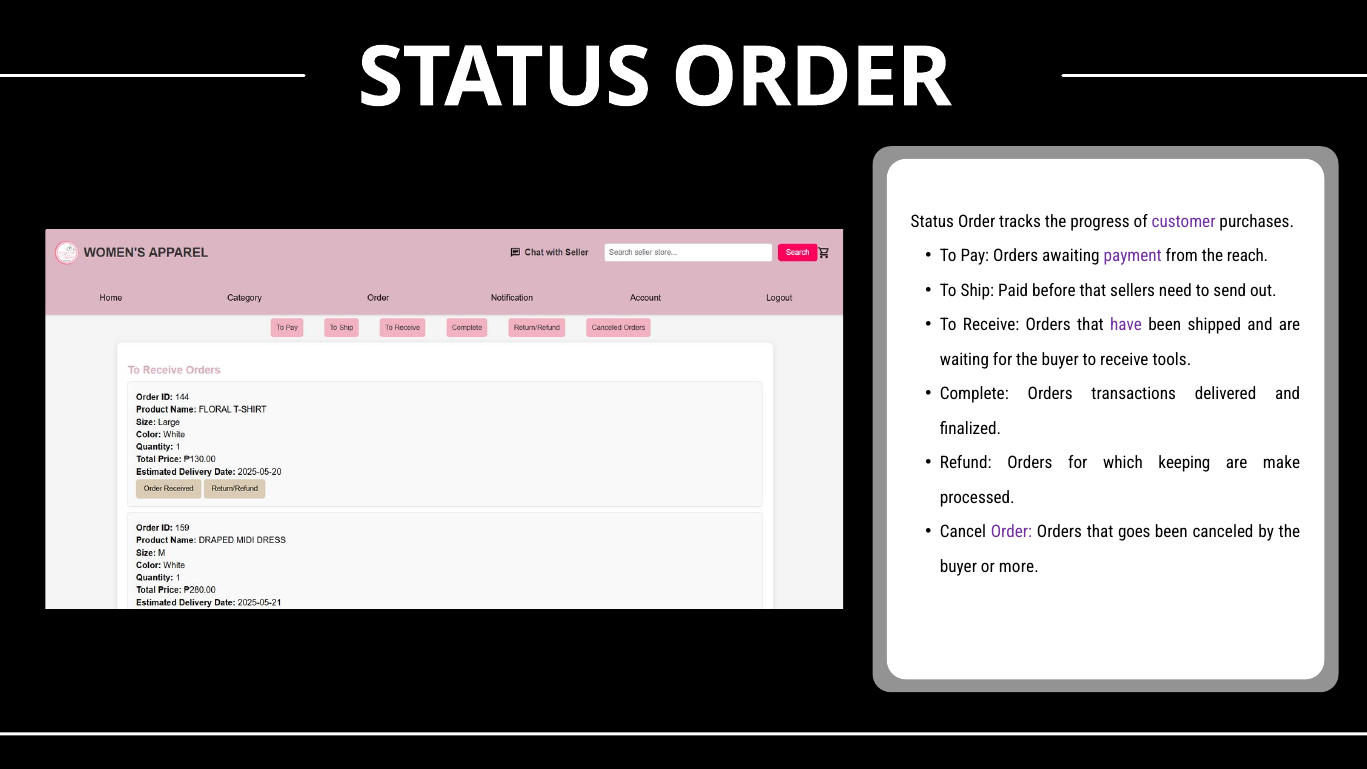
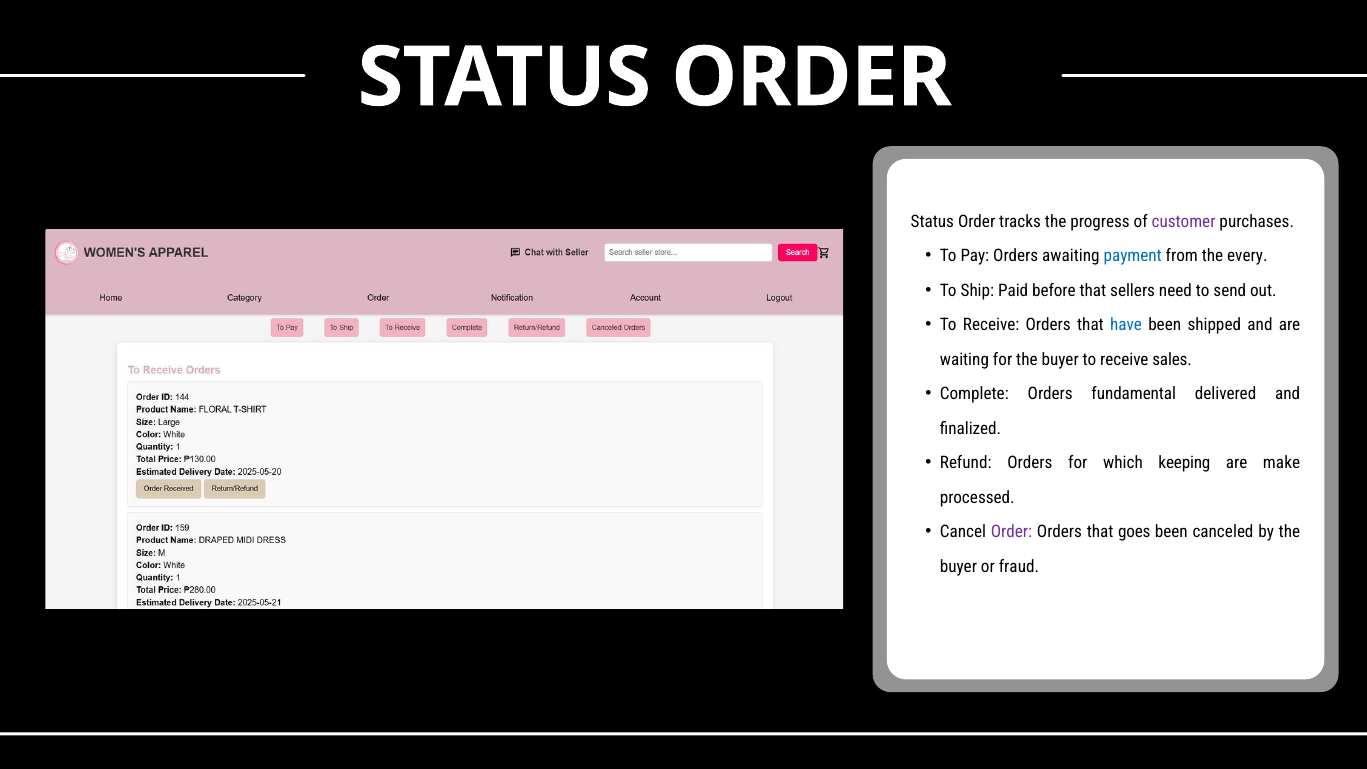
payment colour: purple -> blue
reach: reach -> every
have colour: purple -> blue
tools: tools -> sales
transactions: transactions -> fundamental
more: more -> fraud
